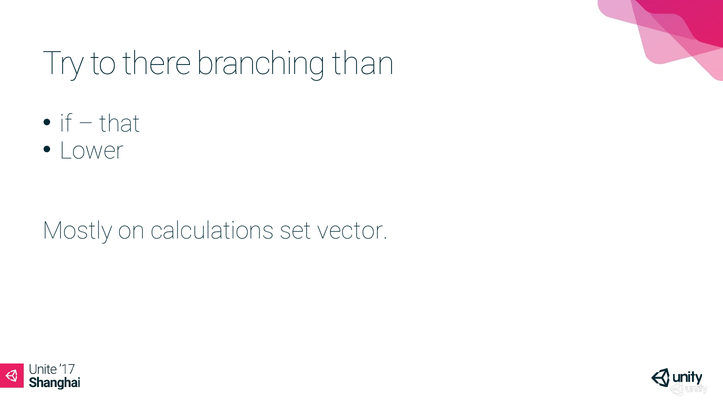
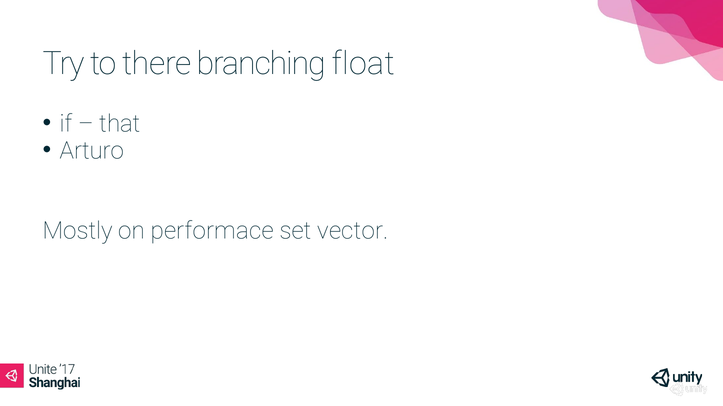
than: than -> float
Lower: Lower -> Arturo
calculations: calculations -> performace
